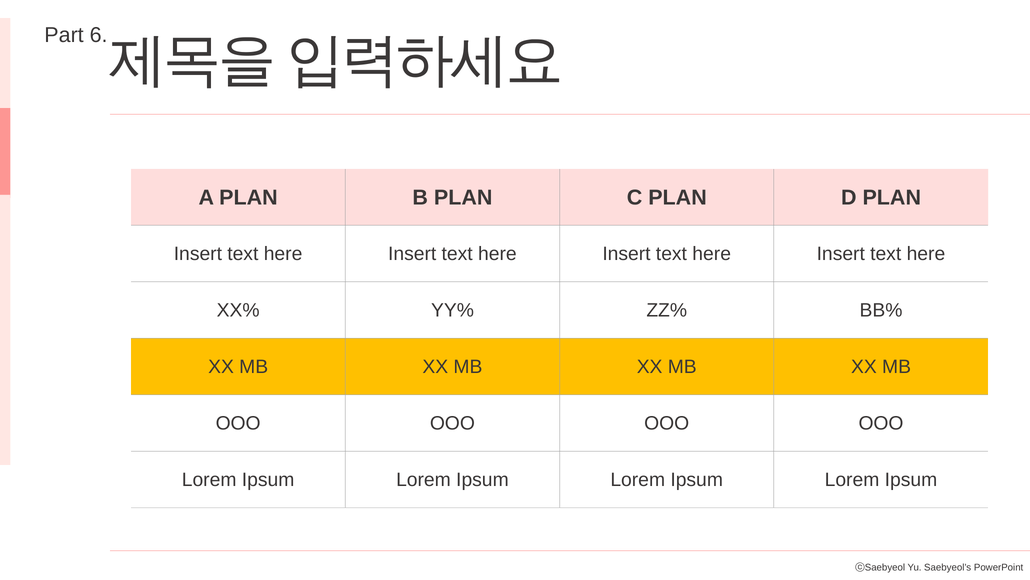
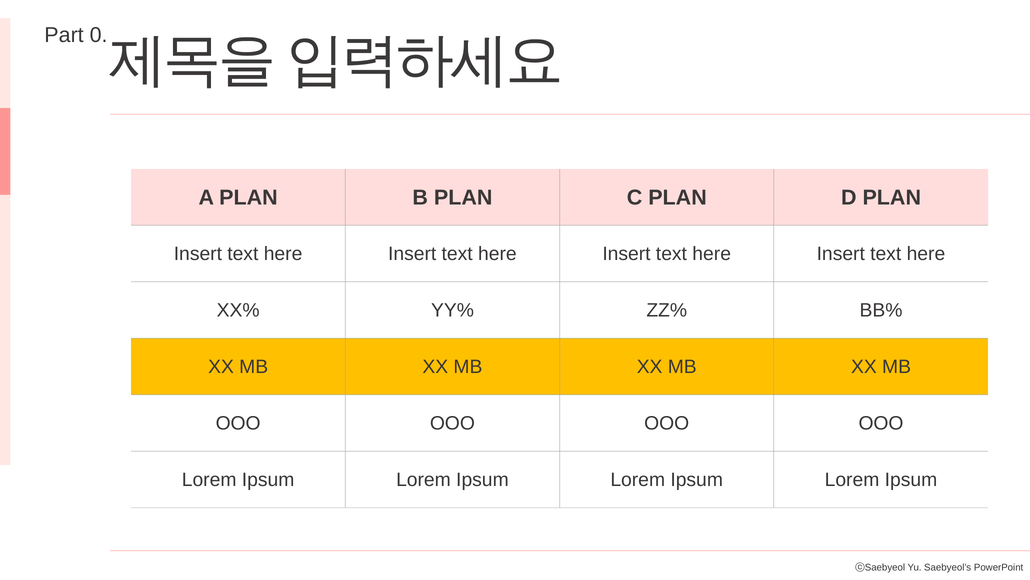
6: 6 -> 0
